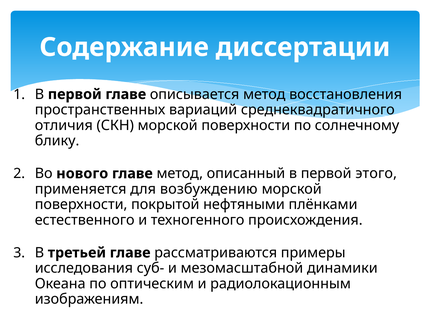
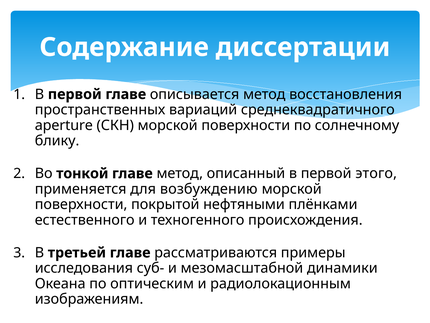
отличия: отличия -> aperture
нового: нового -> тонкой
